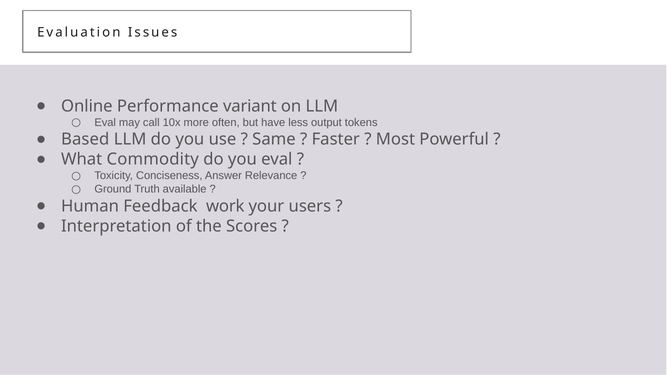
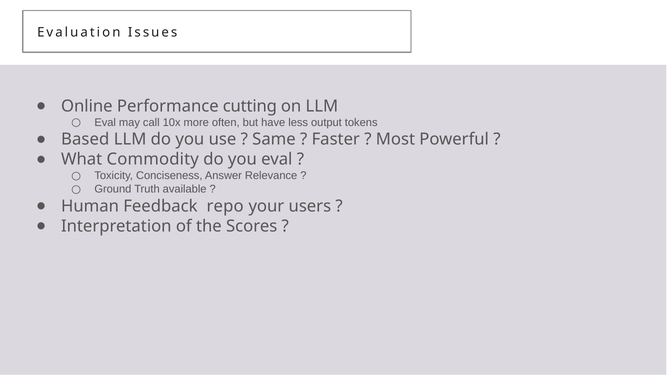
variant: variant -> cutting
work: work -> repo
